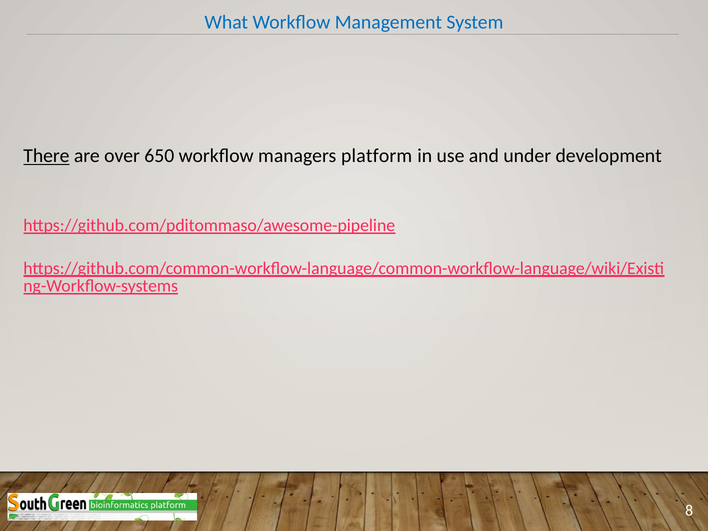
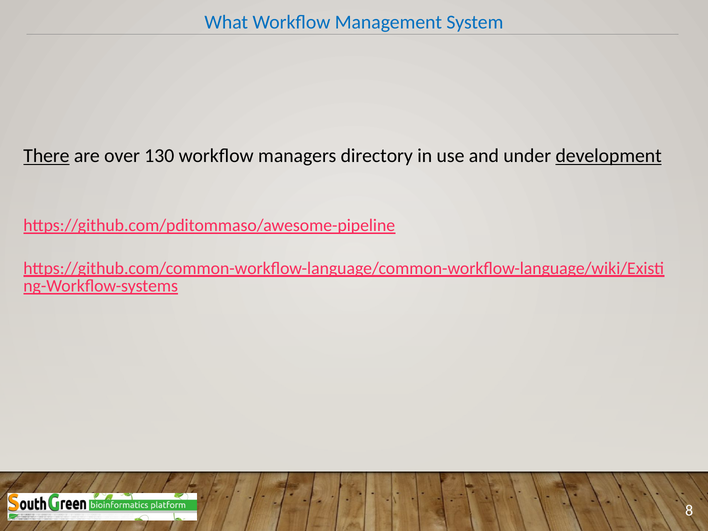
650: 650 -> 130
platform: platform -> directory
development underline: none -> present
